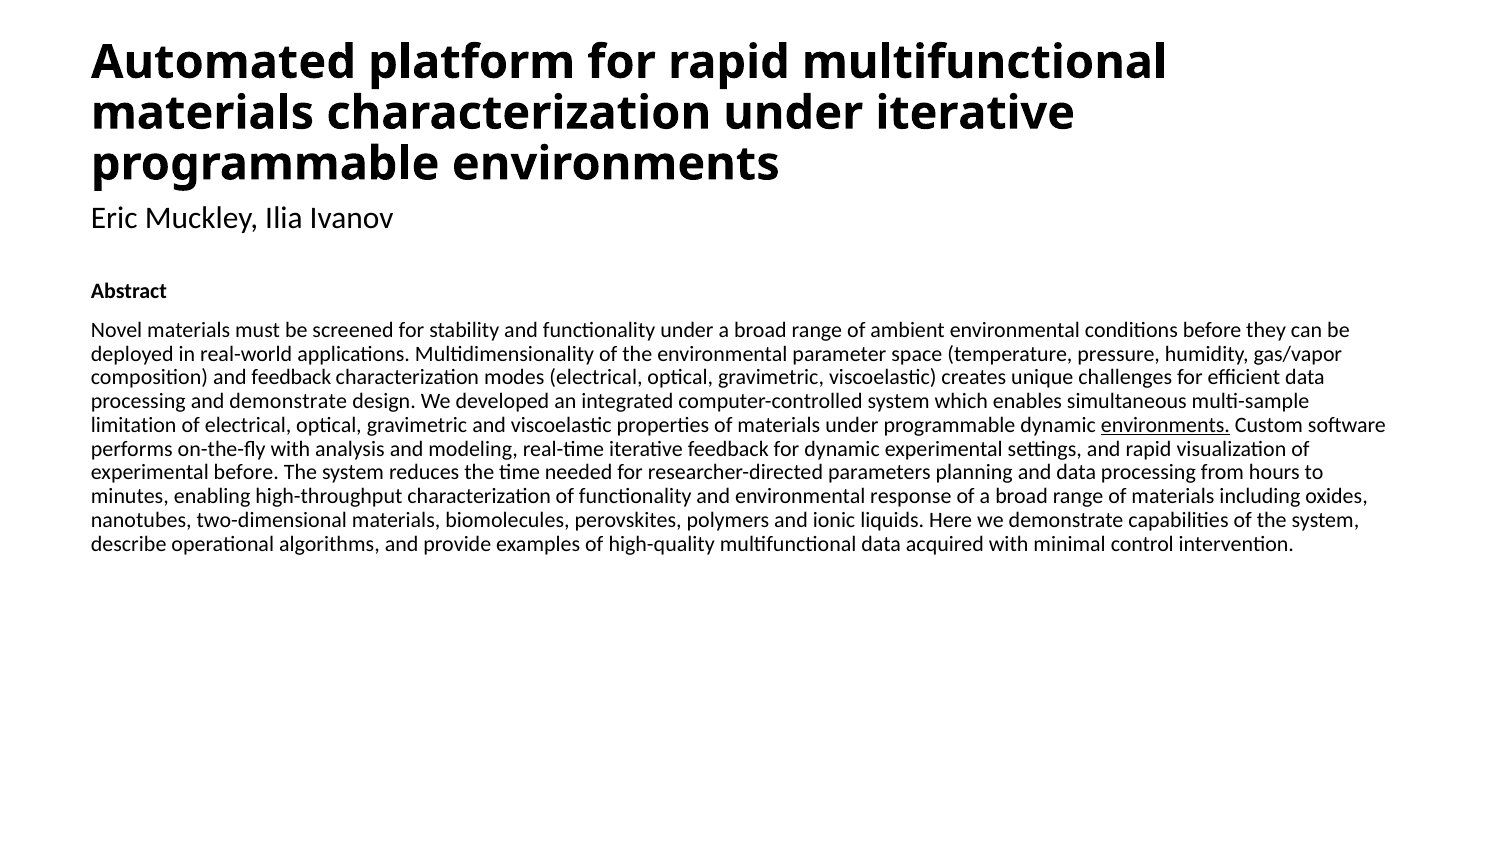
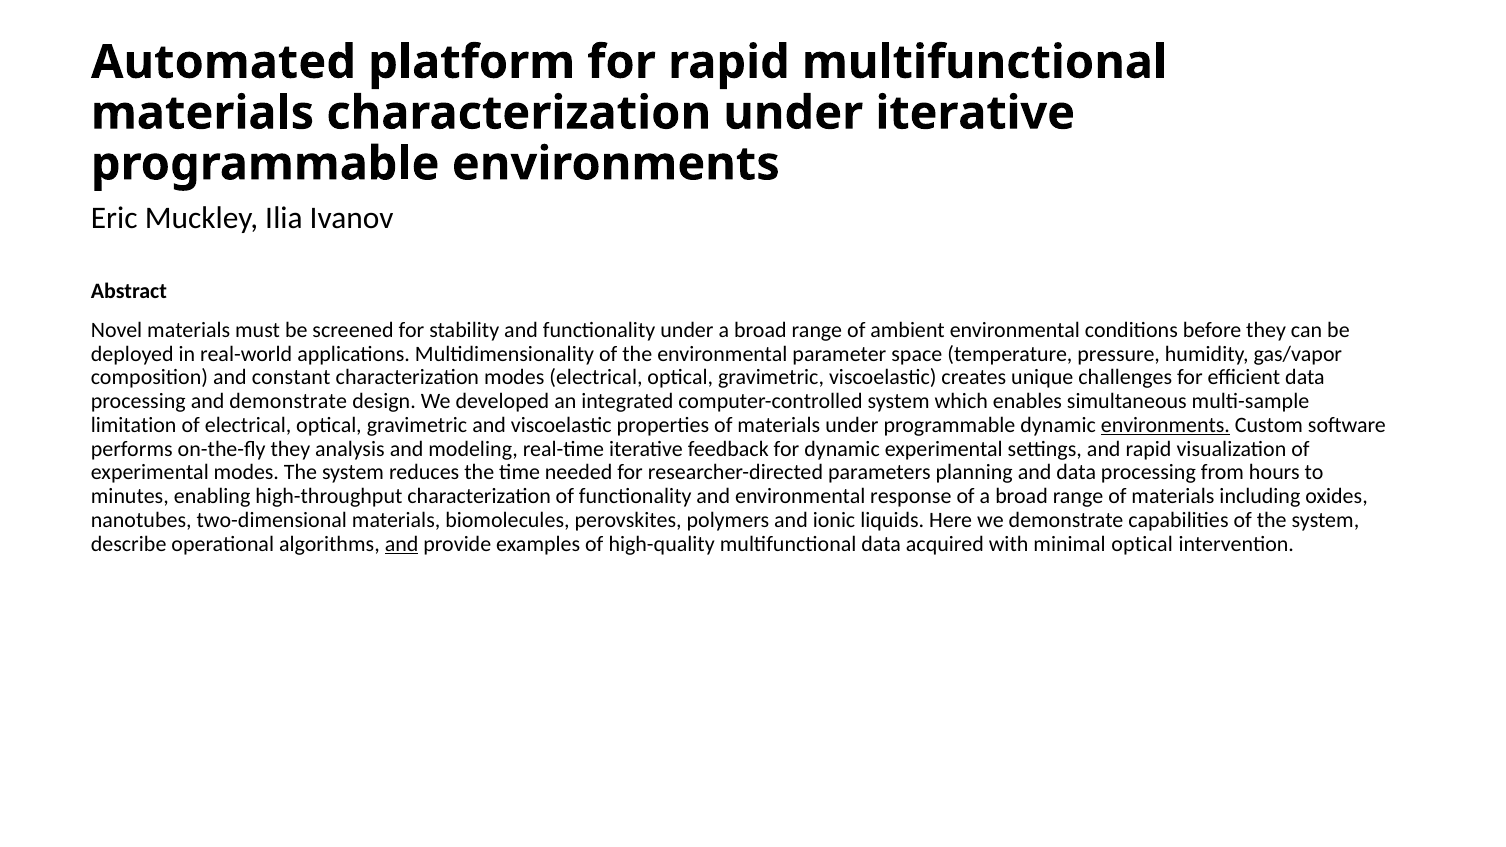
and feedback: feedback -> constant
on-the-fly with: with -> they
experimental before: before -> modes
and at (402, 544) underline: none -> present
minimal control: control -> optical
